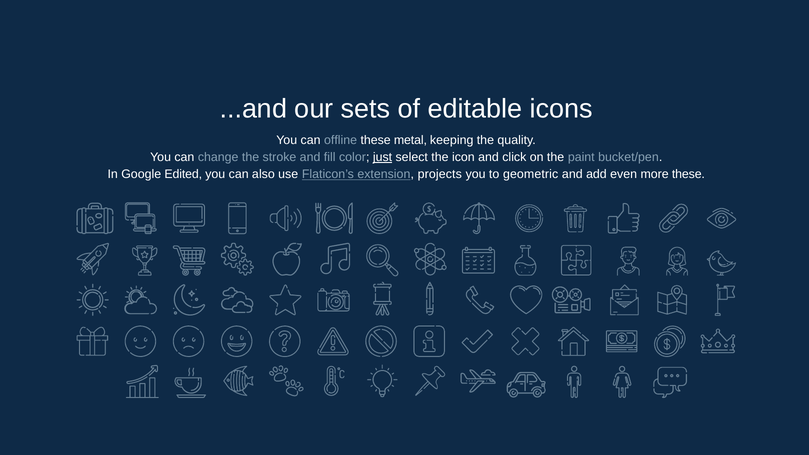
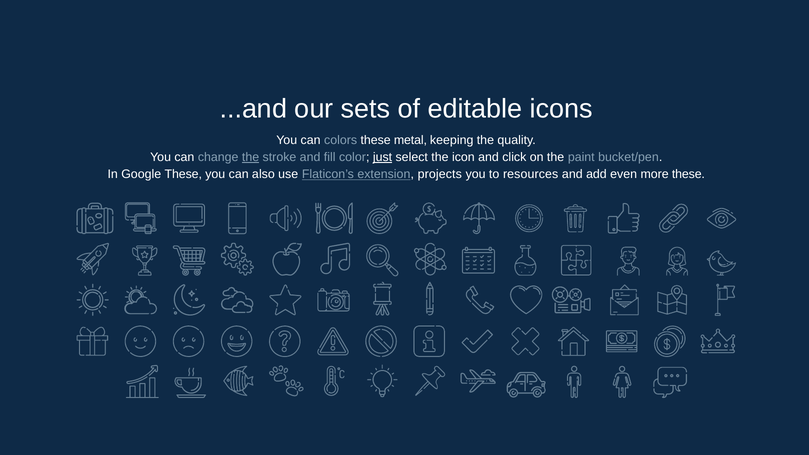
offline: offline -> colors
the at (251, 157) underline: none -> present
Google Edited: Edited -> These
geometric: geometric -> resources
